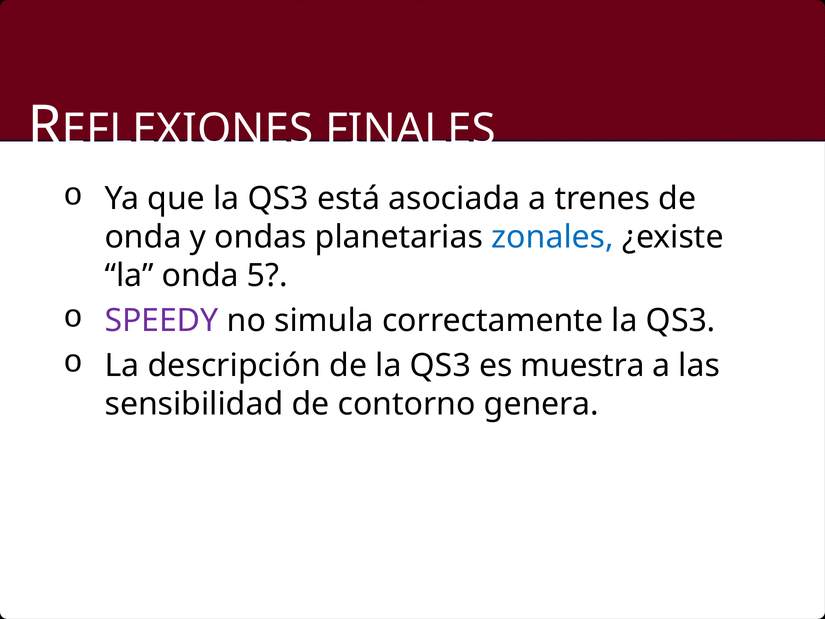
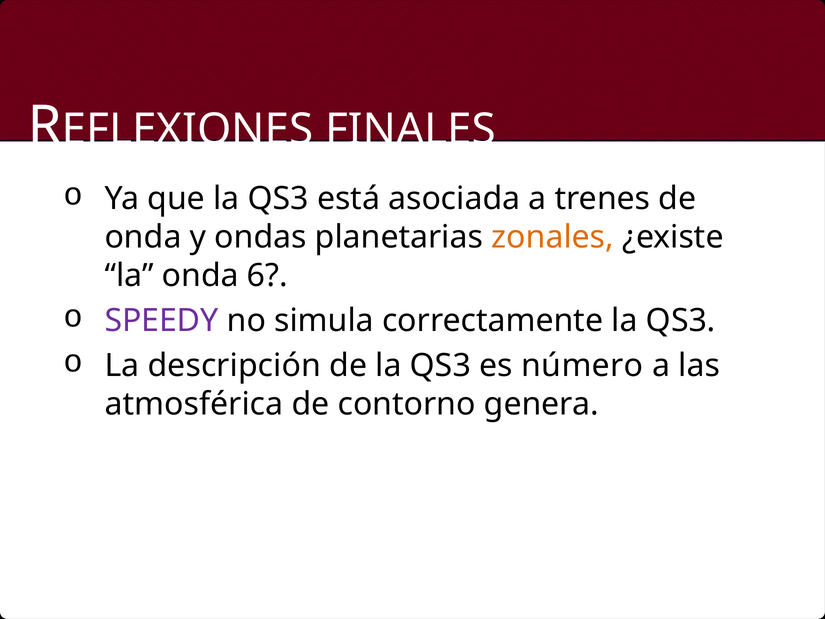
zonales colour: blue -> orange
5: 5 -> 6
muestra: muestra -> número
sensibilidad: sensibilidad -> atmosférica
